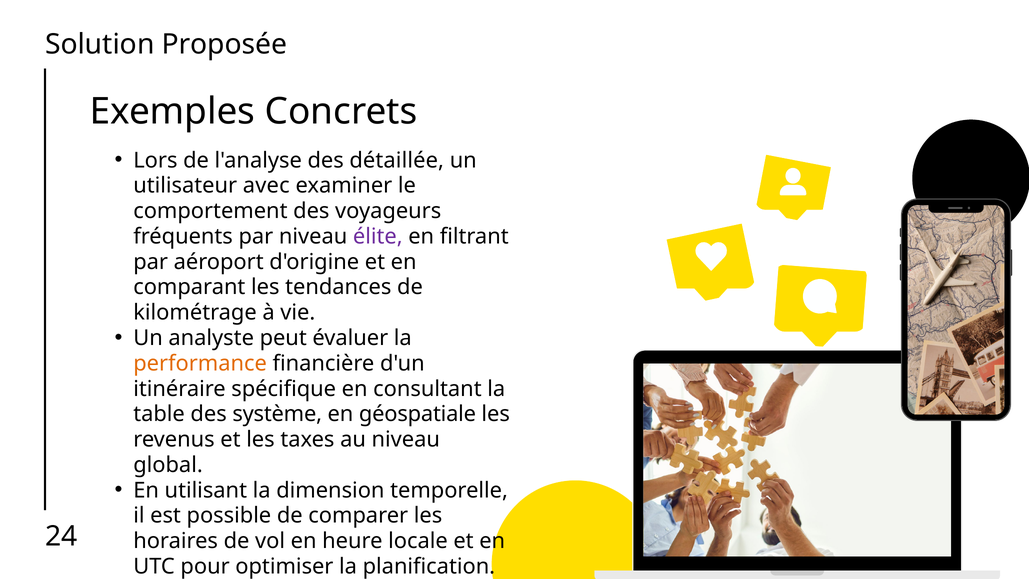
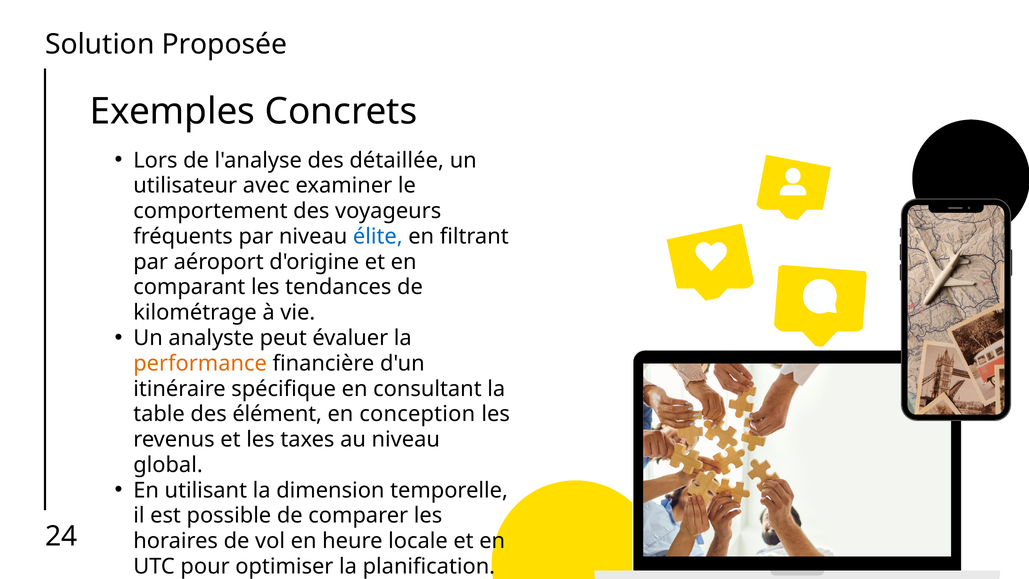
élite colour: purple -> blue
système: système -> élément
géospatiale: géospatiale -> conception
